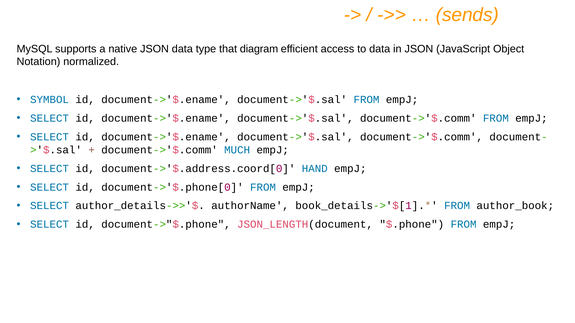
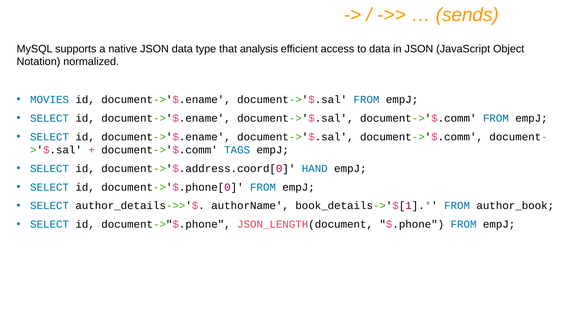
diagram: diagram -> analysis
SYMBOL: SYMBOL -> MOVIES
MUCH: MUCH -> TAGS
